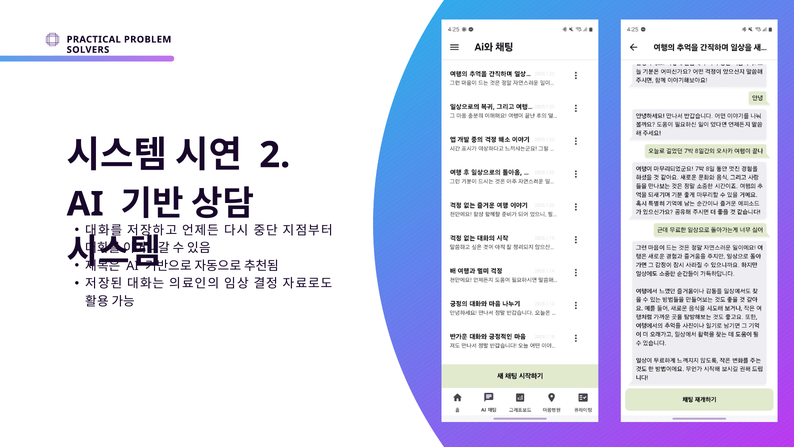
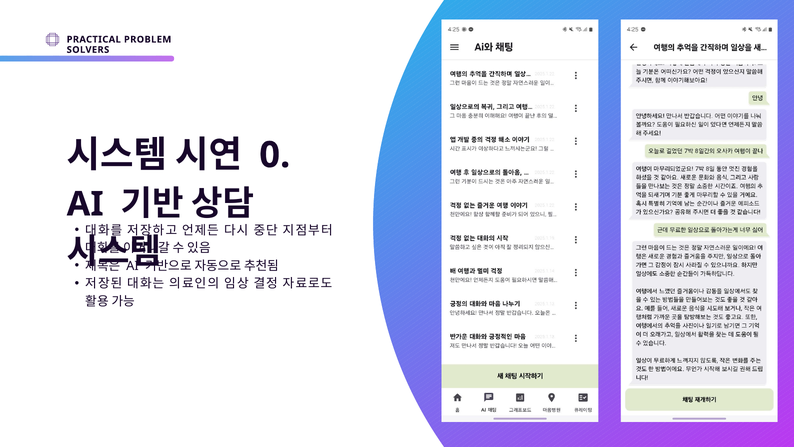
2: 2 -> 0
